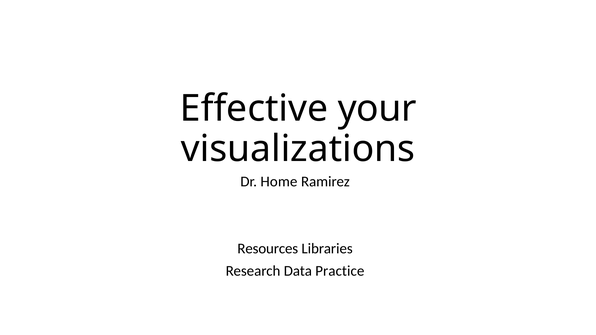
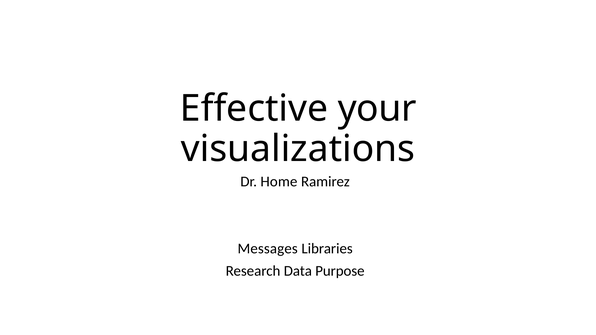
Resources: Resources -> Messages
Practice: Practice -> Purpose
